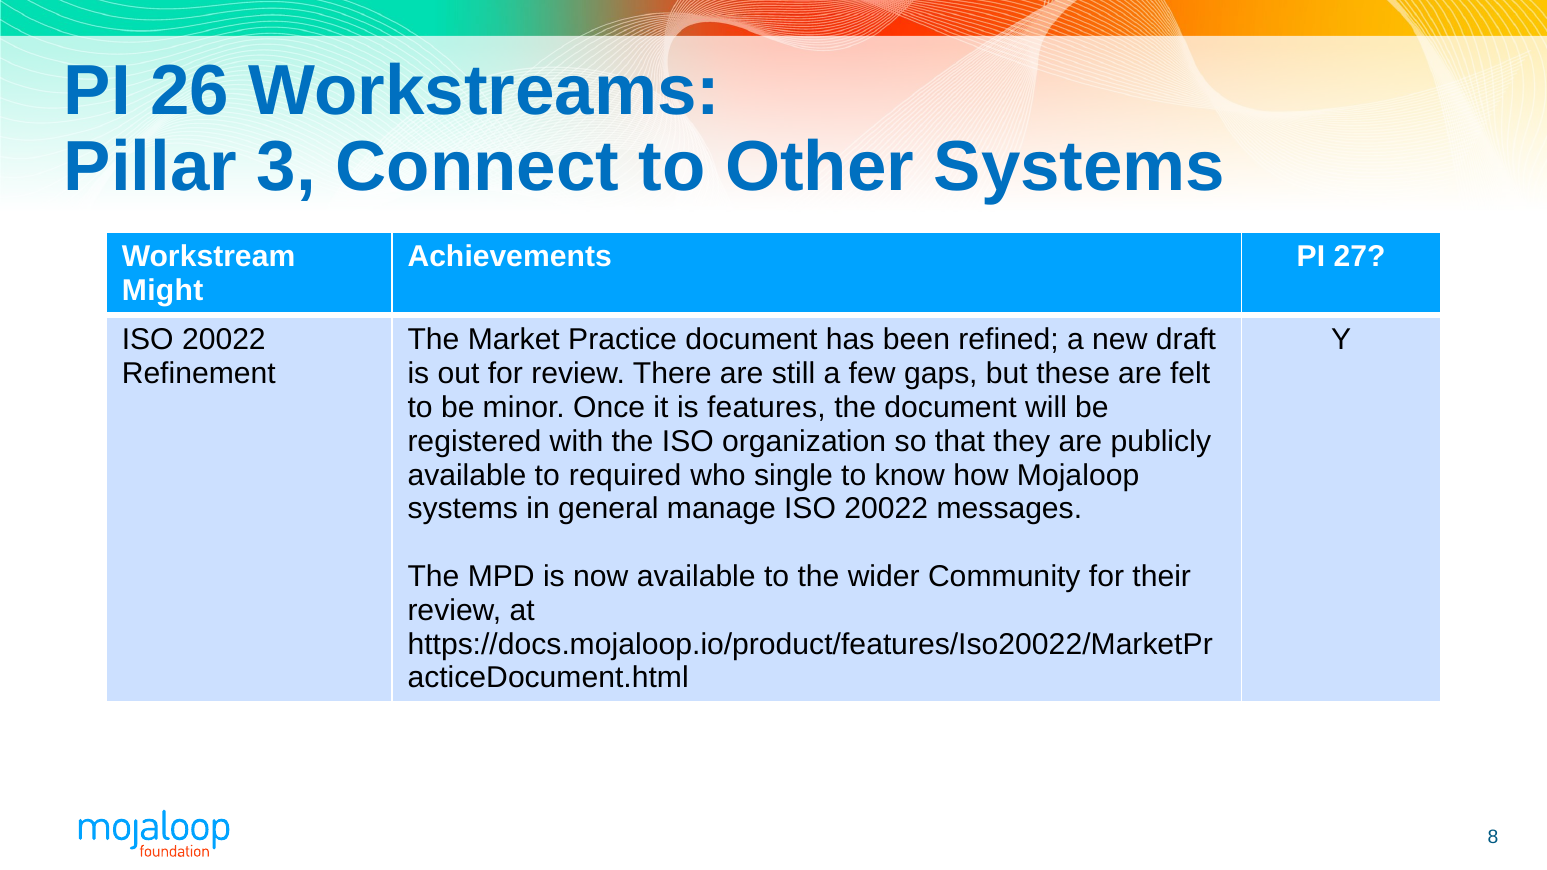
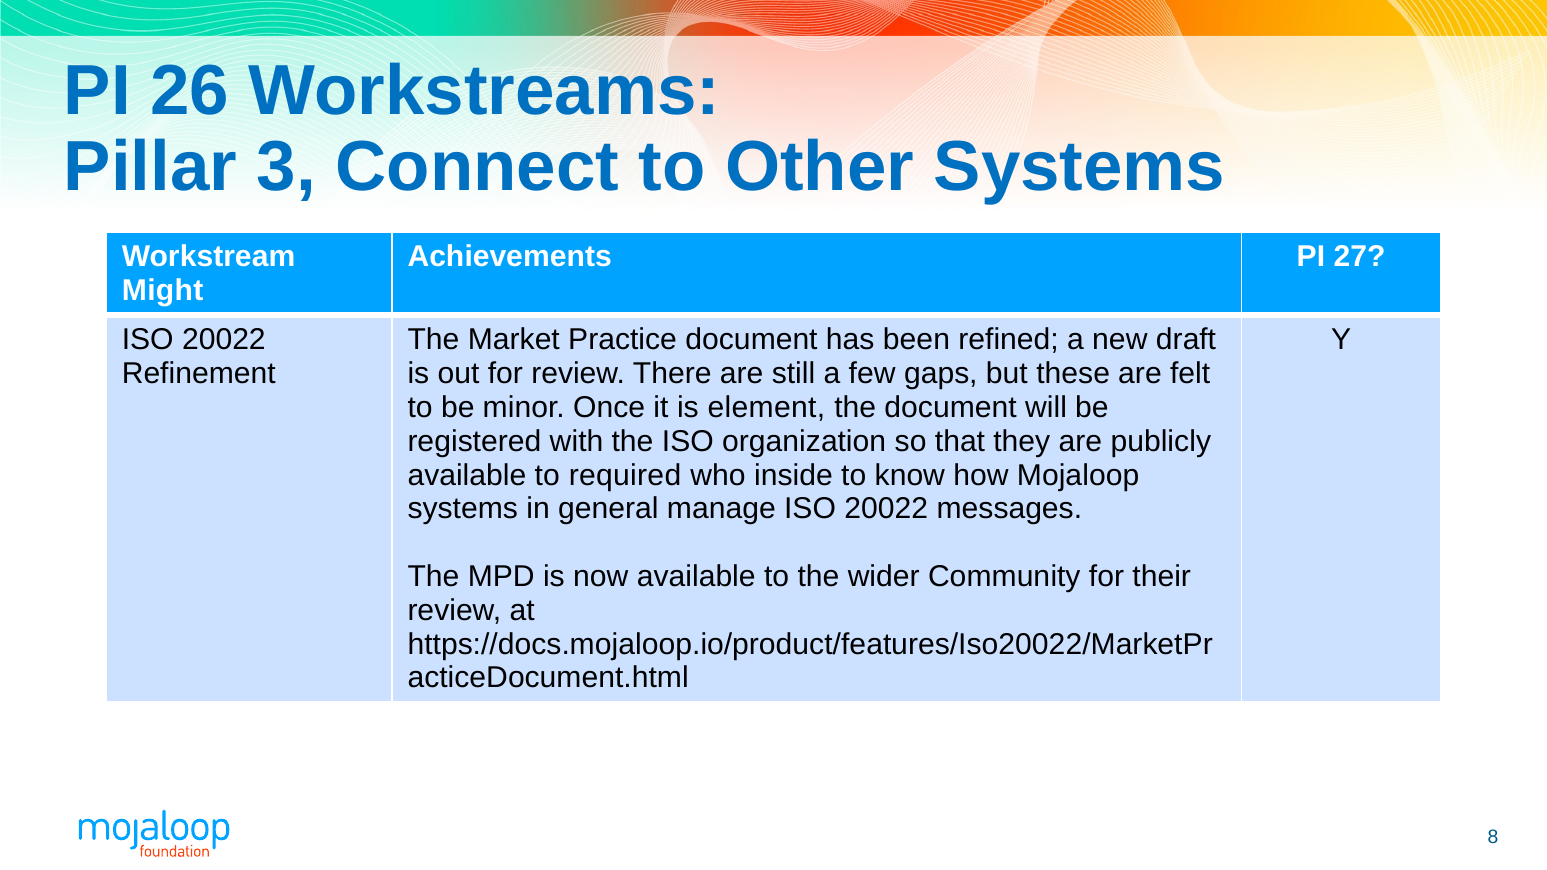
features: features -> element
single: single -> inside
